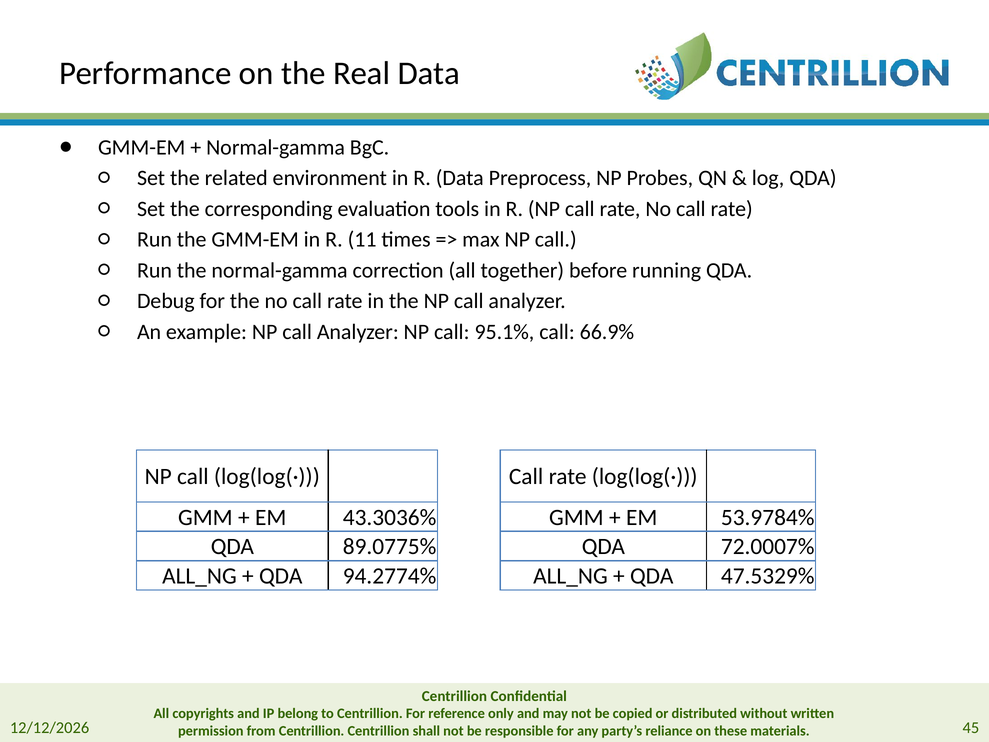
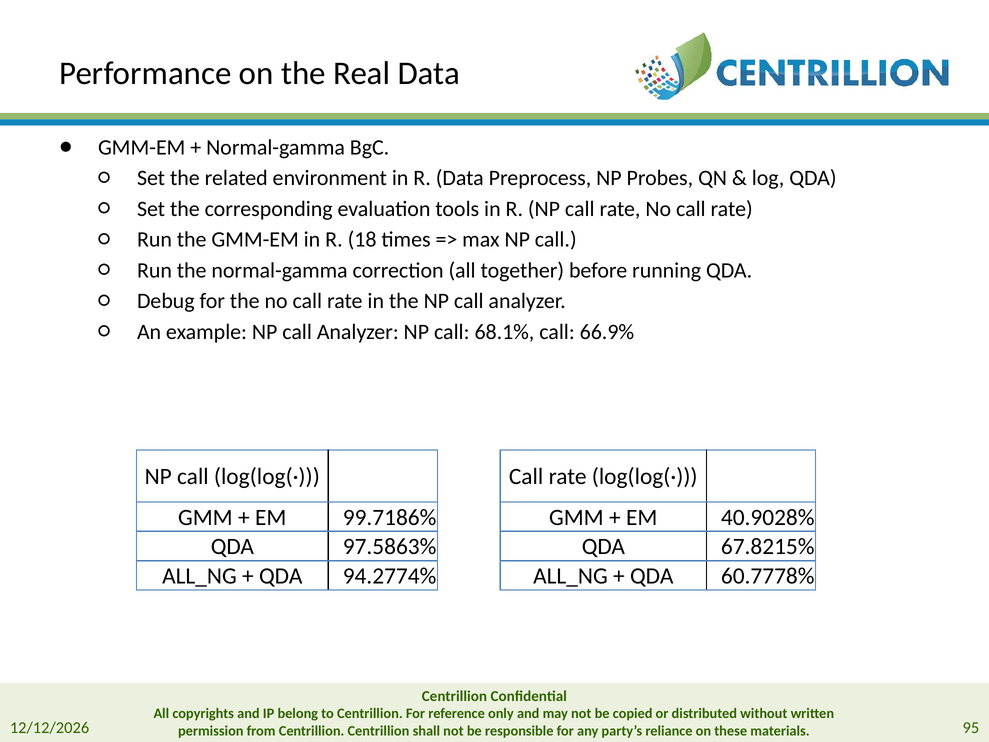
11: 11 -> 18
95.1%: 95.1% -> 68.1%
43.3036%: 43.3036% -> 99.7186%
53.9784%: 53.9784% -> 40.9028%
89.0775%: 89.0775% -> 97.5863%
72.0007%: 72.0007% -> 67.8215%
47.5329%: 47.5329% -> 60.7778%
45: 45 -> 95
